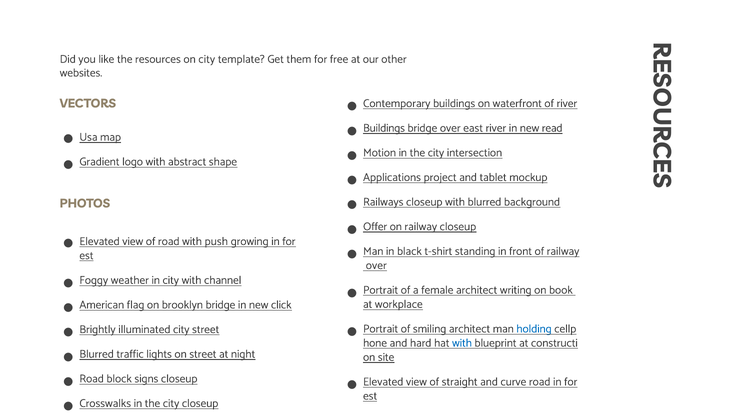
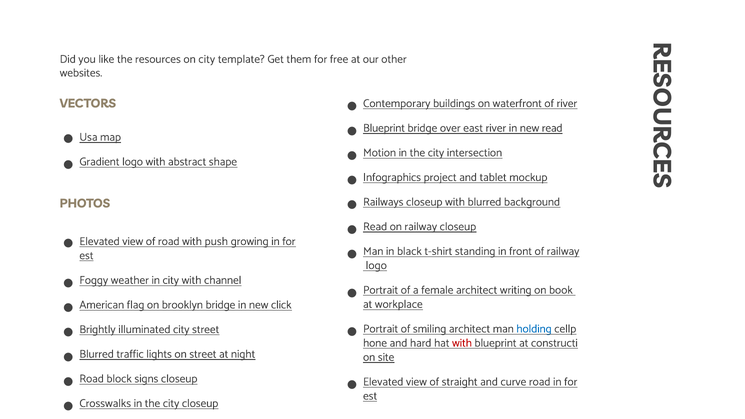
Buildings at (384, 128): Buildings -> Blueprint
Applications: Applications -> Infographics
Offer at (375, 227): Offer -> Read
over at (376, 265): over -> logo
with at (462, 343) colour: blue -> red
